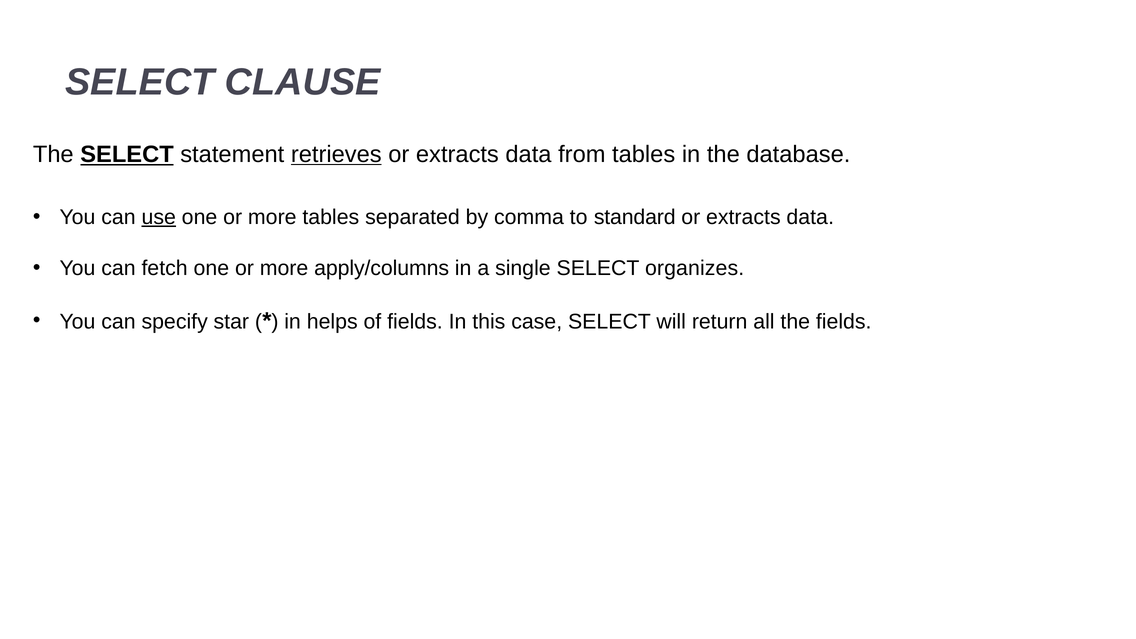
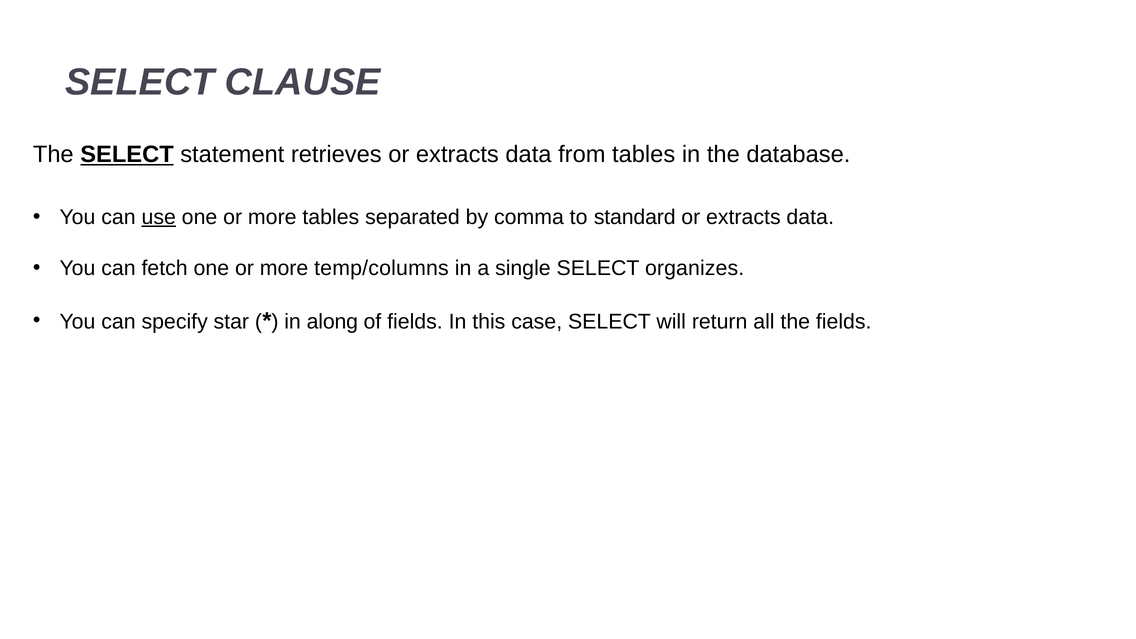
retrieves underline: present -> none
apply/columns: apply/columns -> temp/columns
helps: helps -> along
